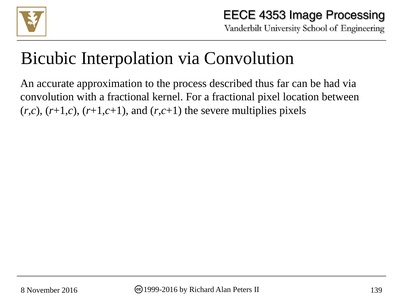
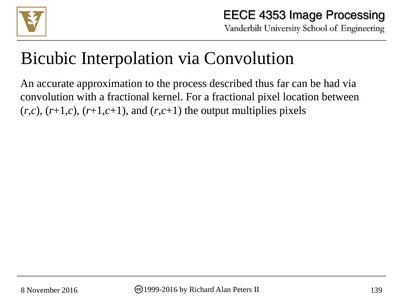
severe: severe -> output
